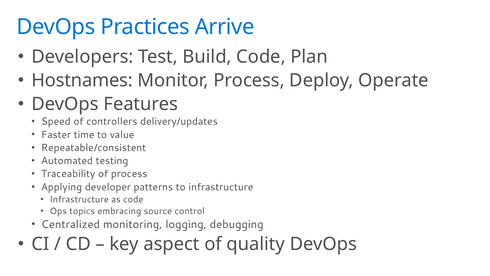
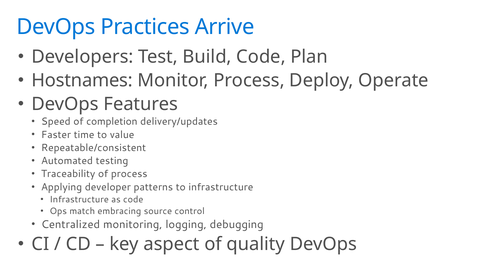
controllers: controllers -> completion
topics: topics -> match
